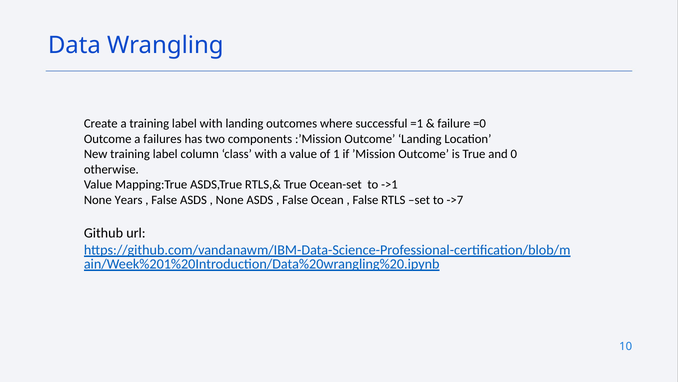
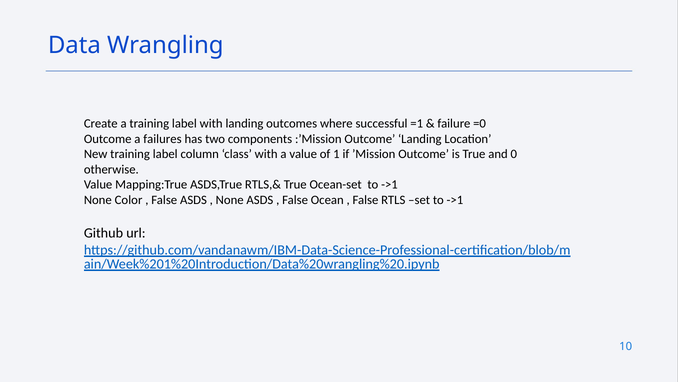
Years: Years -> Color
set to ->7: ->7 -> ->1
